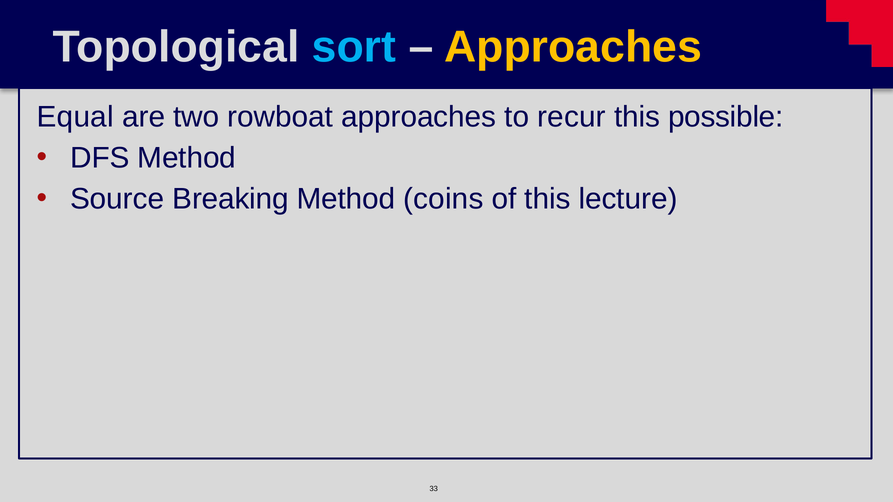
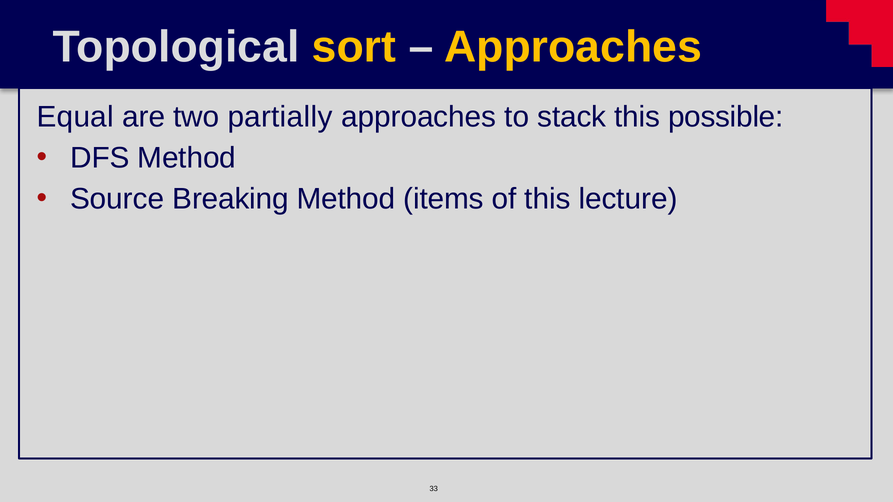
sort colour: light blue -> yellow
rowboat: rowboat -> partially
recur: recur -> stack
coins: coins -> items
